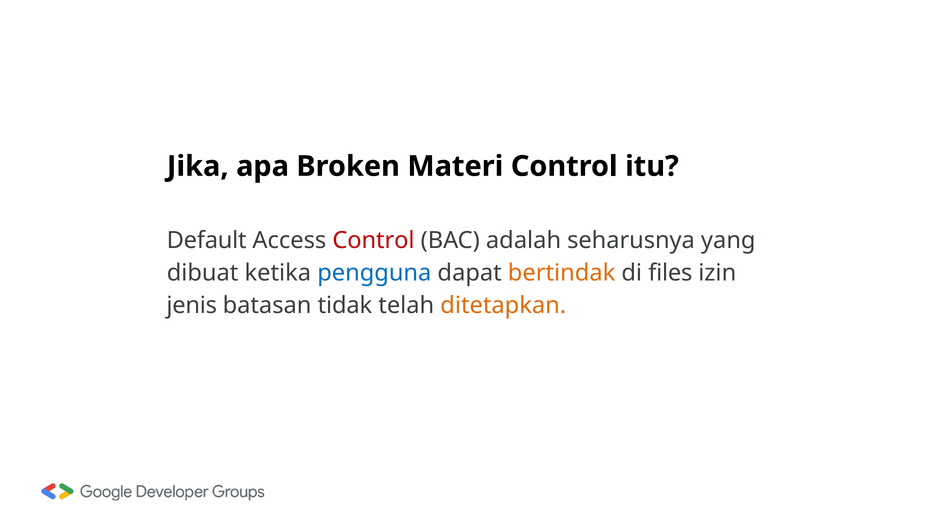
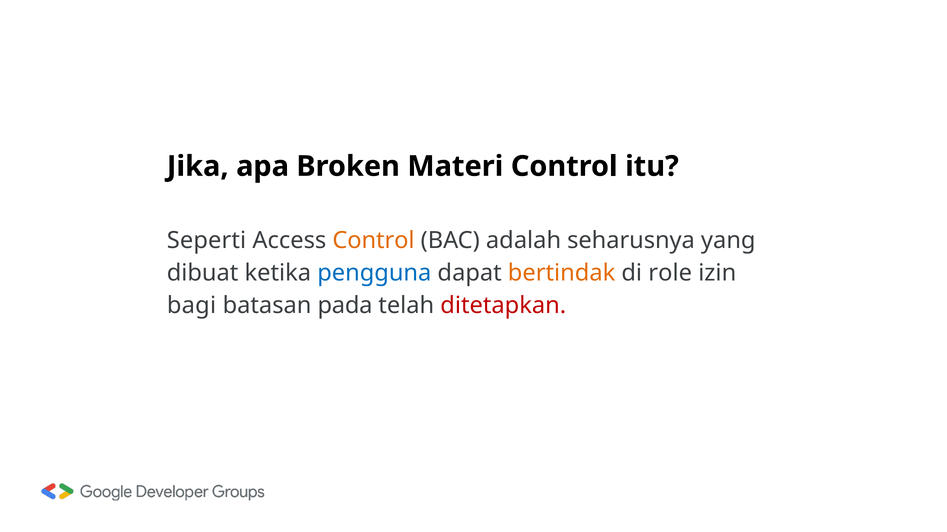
Default: Default -> Seperti
Control at (373, 241) colour: red -> orange
files: files -> role
jenis: jenis -> bagi
tidak: tidak -> pada
ditetapkan colour: orange -> red
